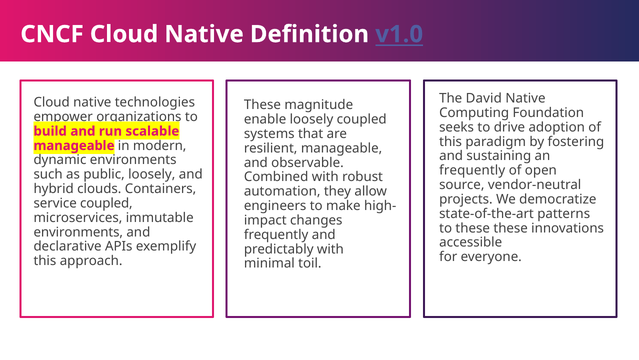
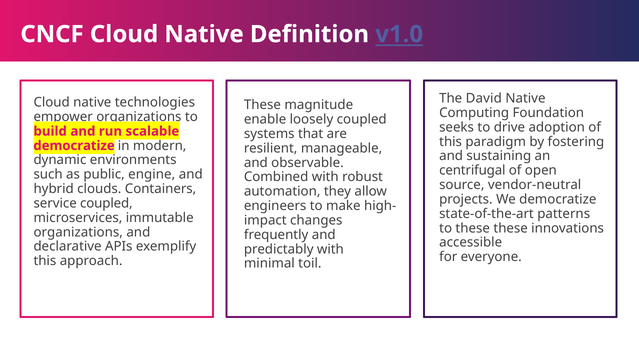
manageable at (74, 145): manageable -> democratize
frequently at (472, 170): frequently -> centrifugal
public loosely: loosely -> engine
environments at (78, 232): environments -> organizations
